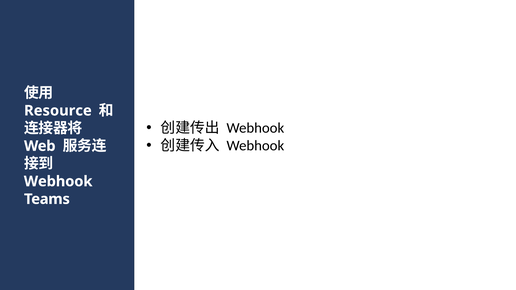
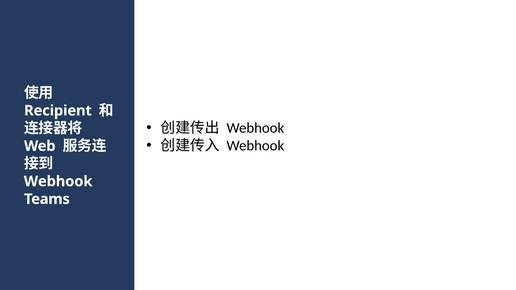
Resource: Resource -> Recipient
